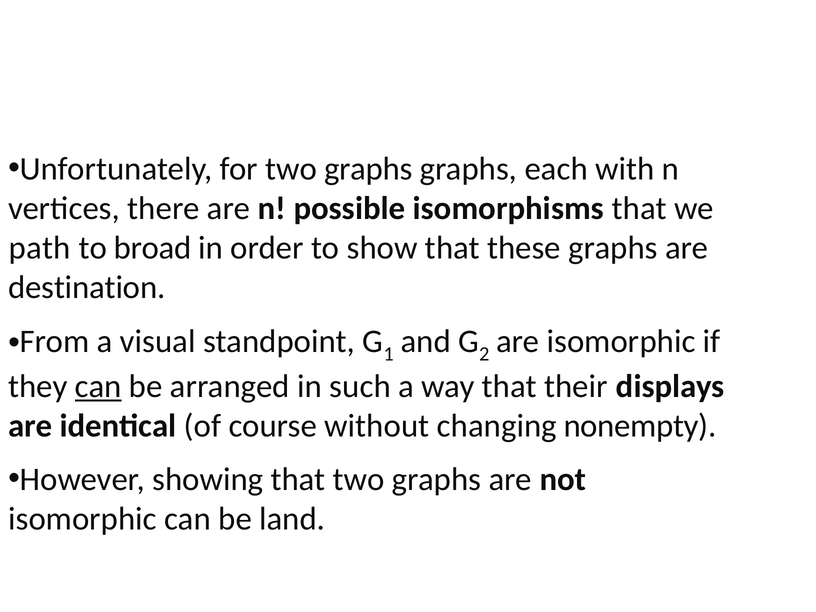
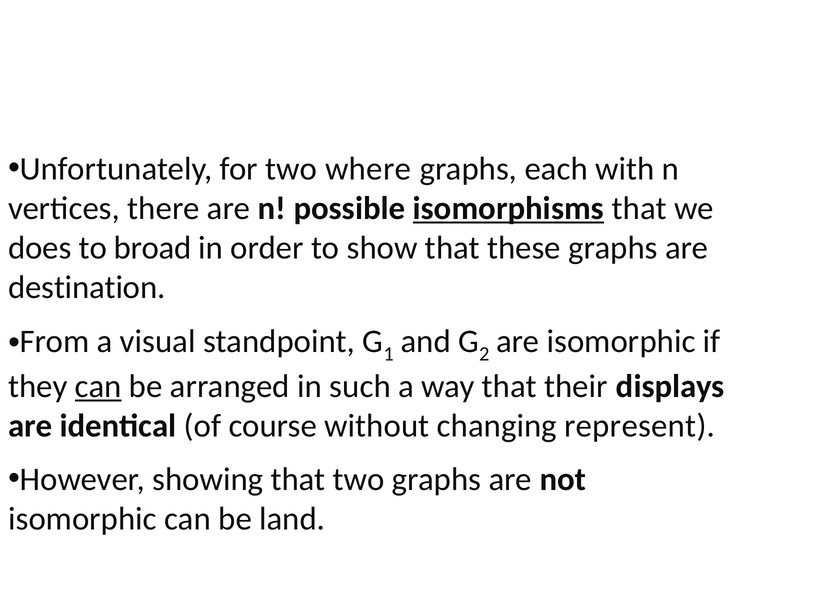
for two graphs: graphs -> where
isomorphisms underline: none -> present
path: path -> does
nonempty: nonempty -> represent
